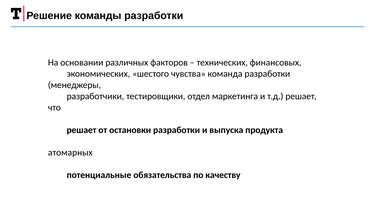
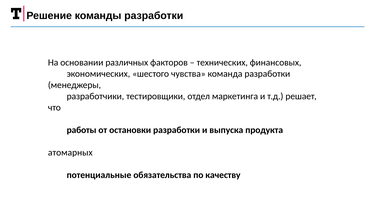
решает at (82, 130): решает -> работы
